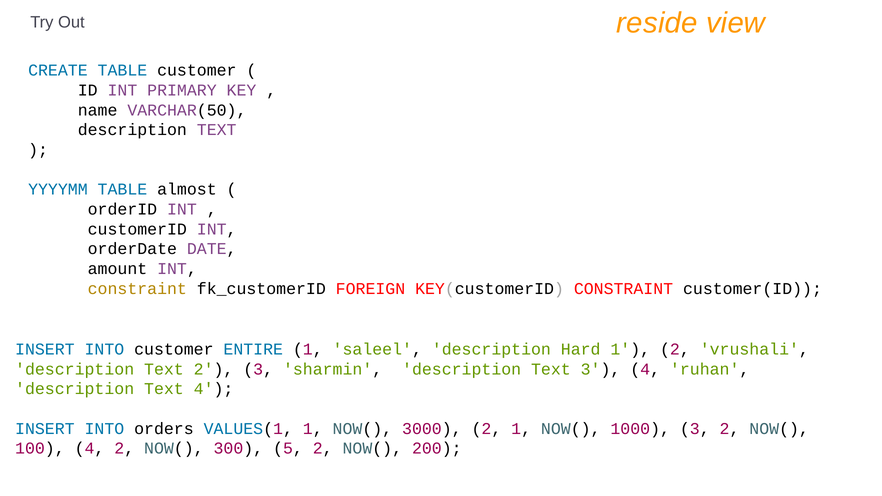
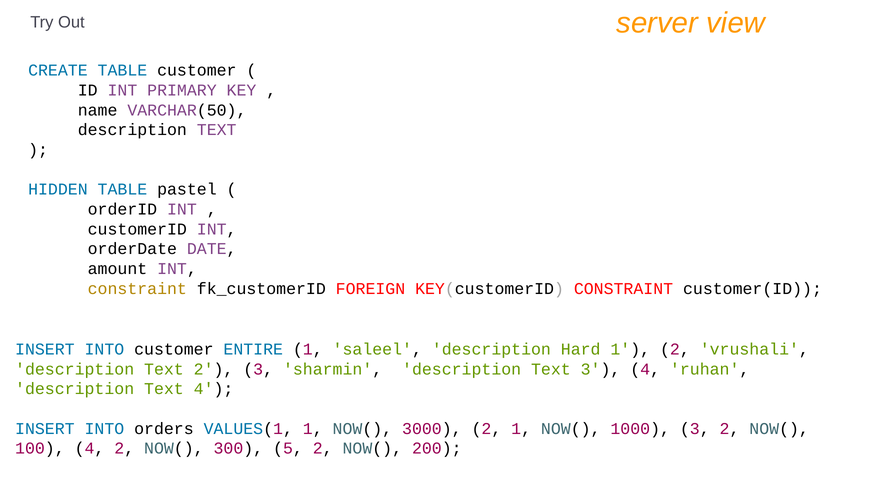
reside: reside -> server
YYYYMM: YYYYMM -> HIDDEN
almost: almost -> pastel
